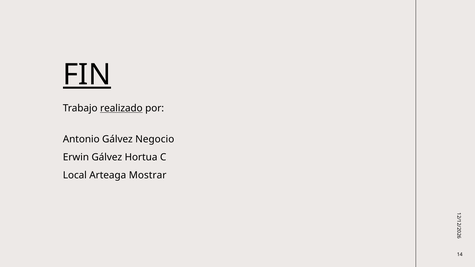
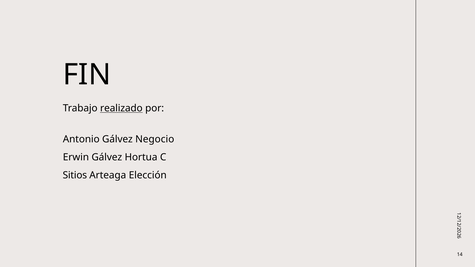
FIN underline: present -> none
Local: Local -> Sitios
Mostrar: Mostrar -> Elección
